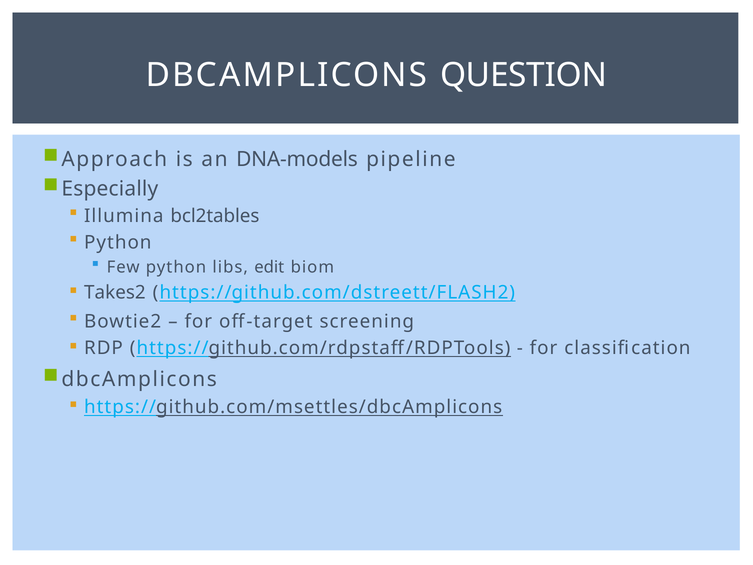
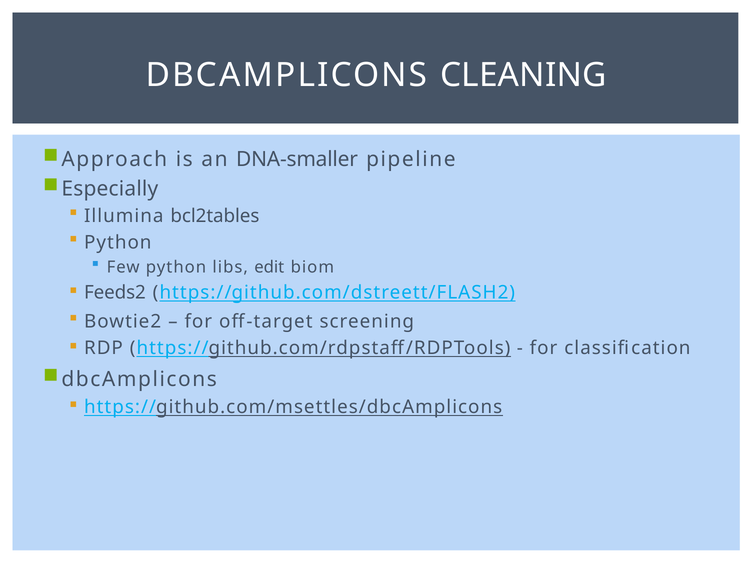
QUESTION: QUESTION -> CLEANING
DNA-models: DNA-models -> DNA-smaller
Takes2: Takes2 -> Feeds2
